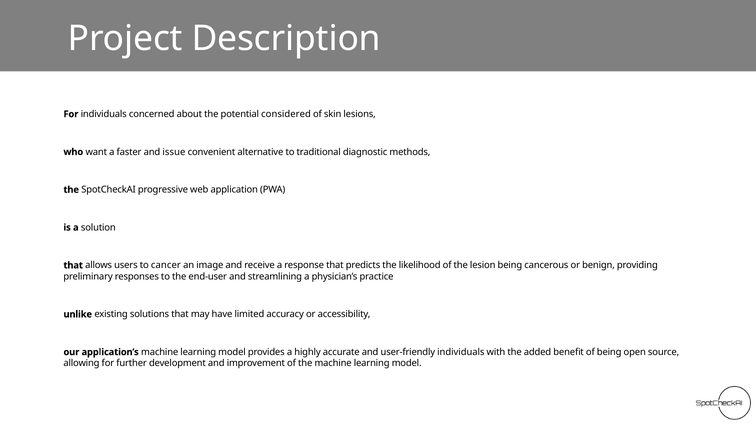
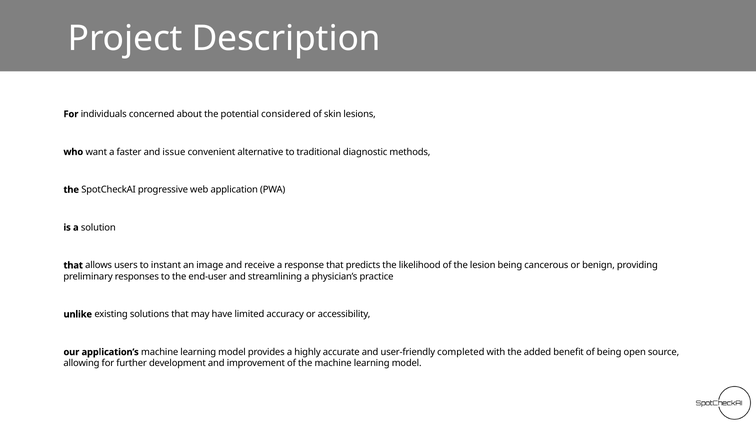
cancer: cancer -> instant
user-friendly individuals: individuals -> completed
